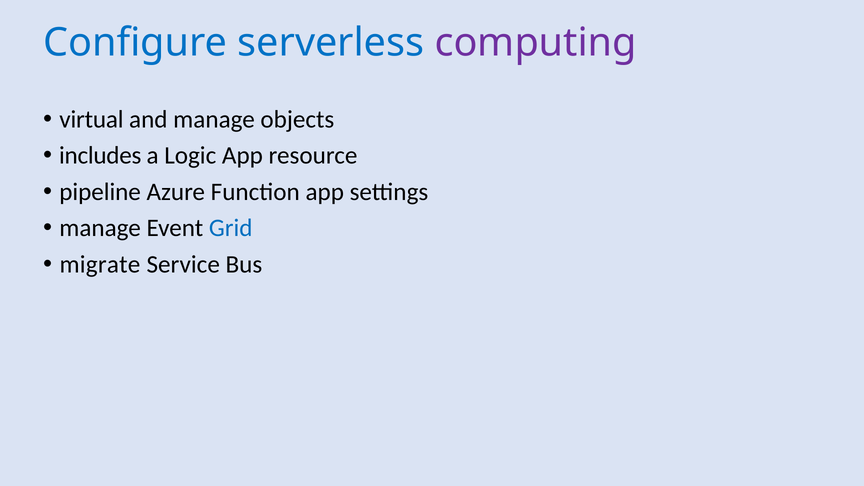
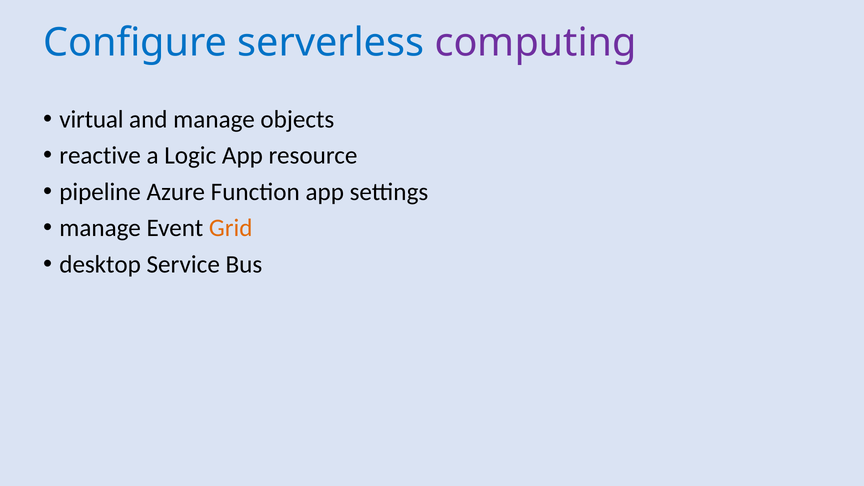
includes: includes -> reactive
Grid colour: blue -> orange
migrate: migrate -> desktop
